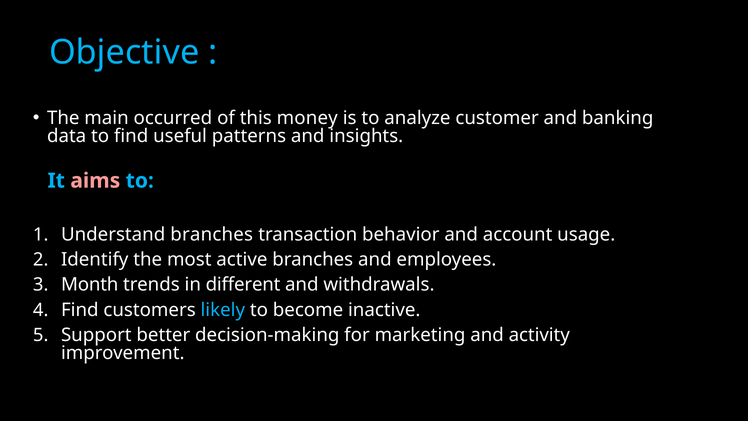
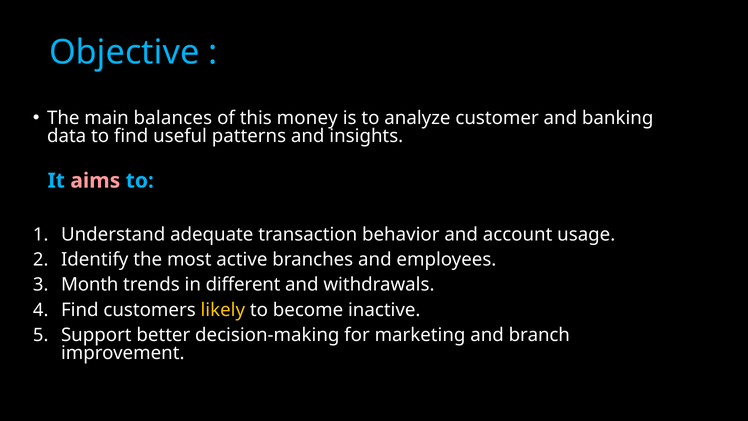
occurred: occurred -> balances
Understand branches: branches -> adequate
likely colour: light blue -> yellow
activity: activity -> branch
